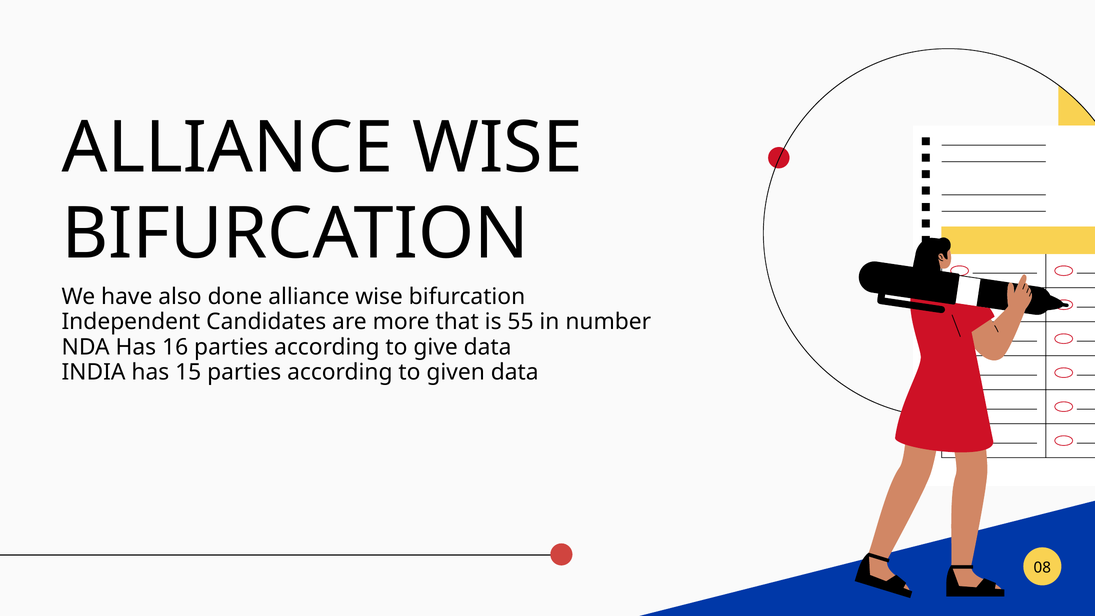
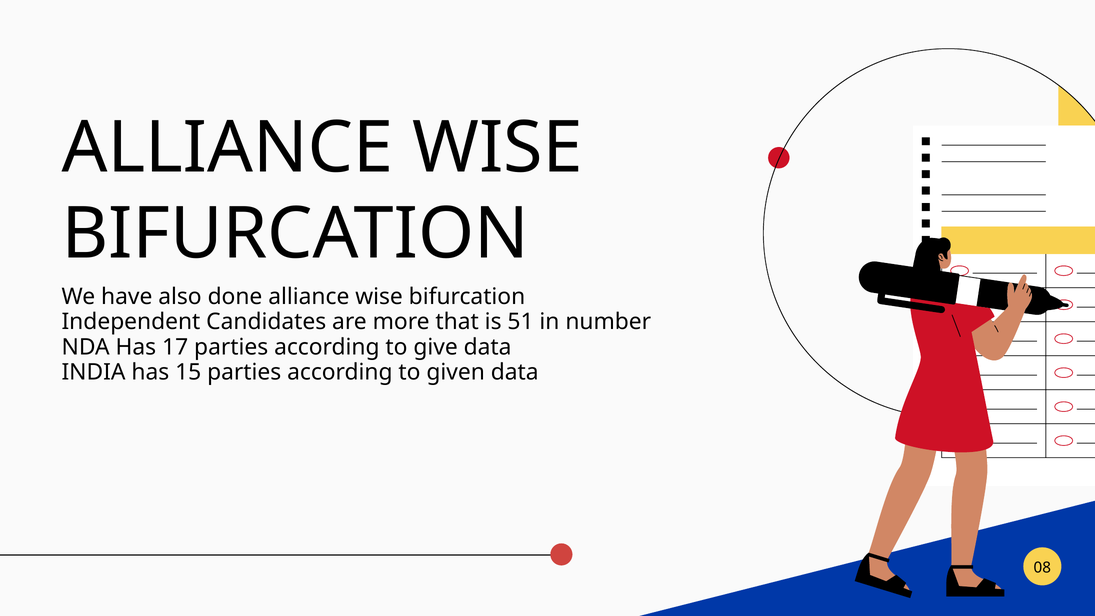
55: 55 -> 51
16: 16 -> 17
